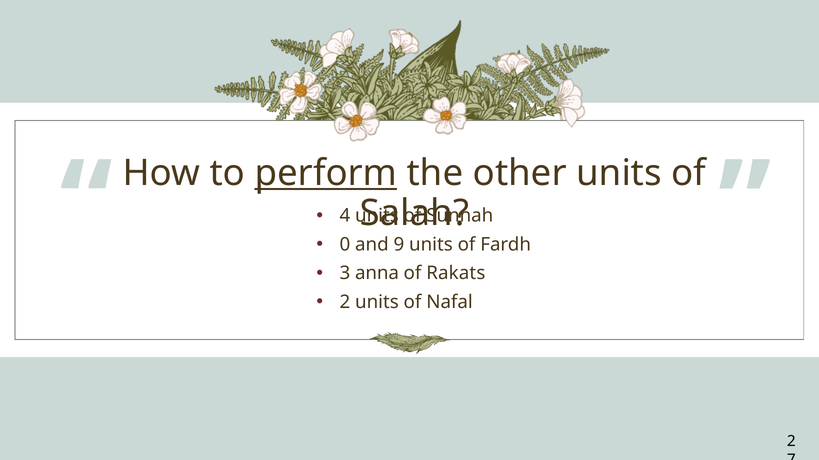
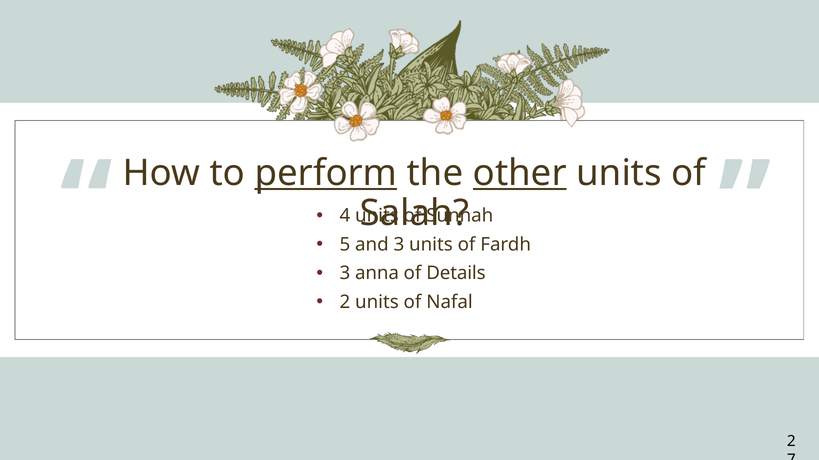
other underline: none -> present
0: 0 -> 5
and 9: 9 -> 3
Rakats: Rakats -> Details
